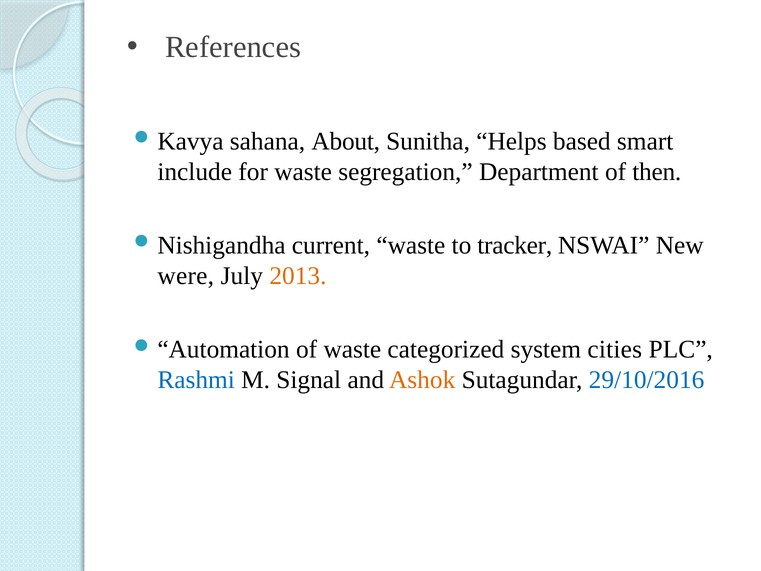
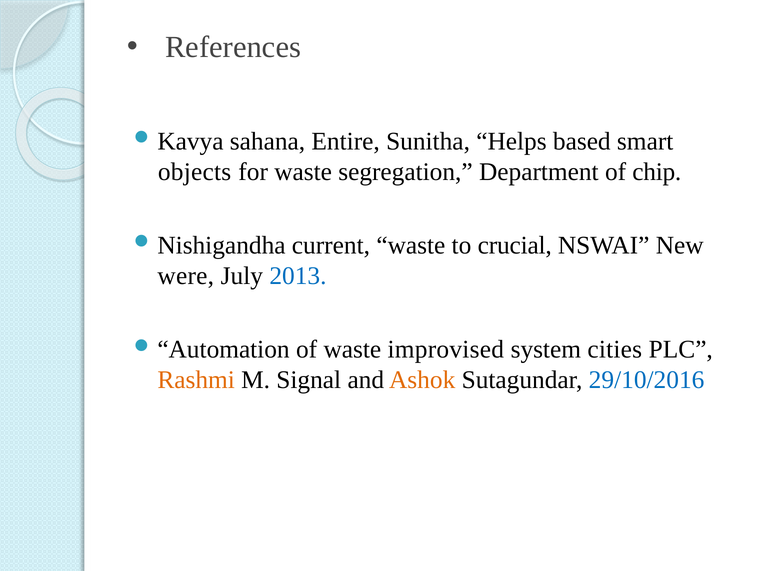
About: About -> Entire
include: include -> objects
then: then -> chip
tracker: tracker -> crucial
2013 colour: orange -> blue
categorized: categorized -> improvised
Rashmi colour: blue -> orange
